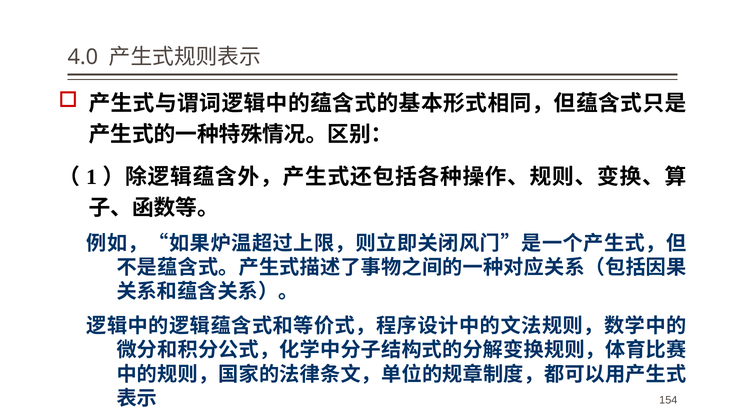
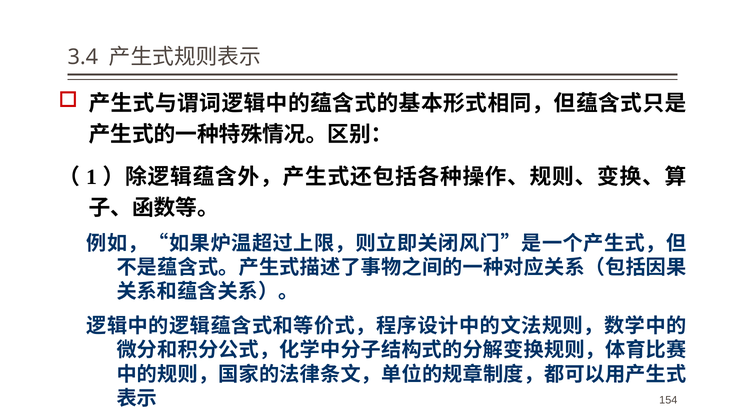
4.0: 4.0 -> 3.4
